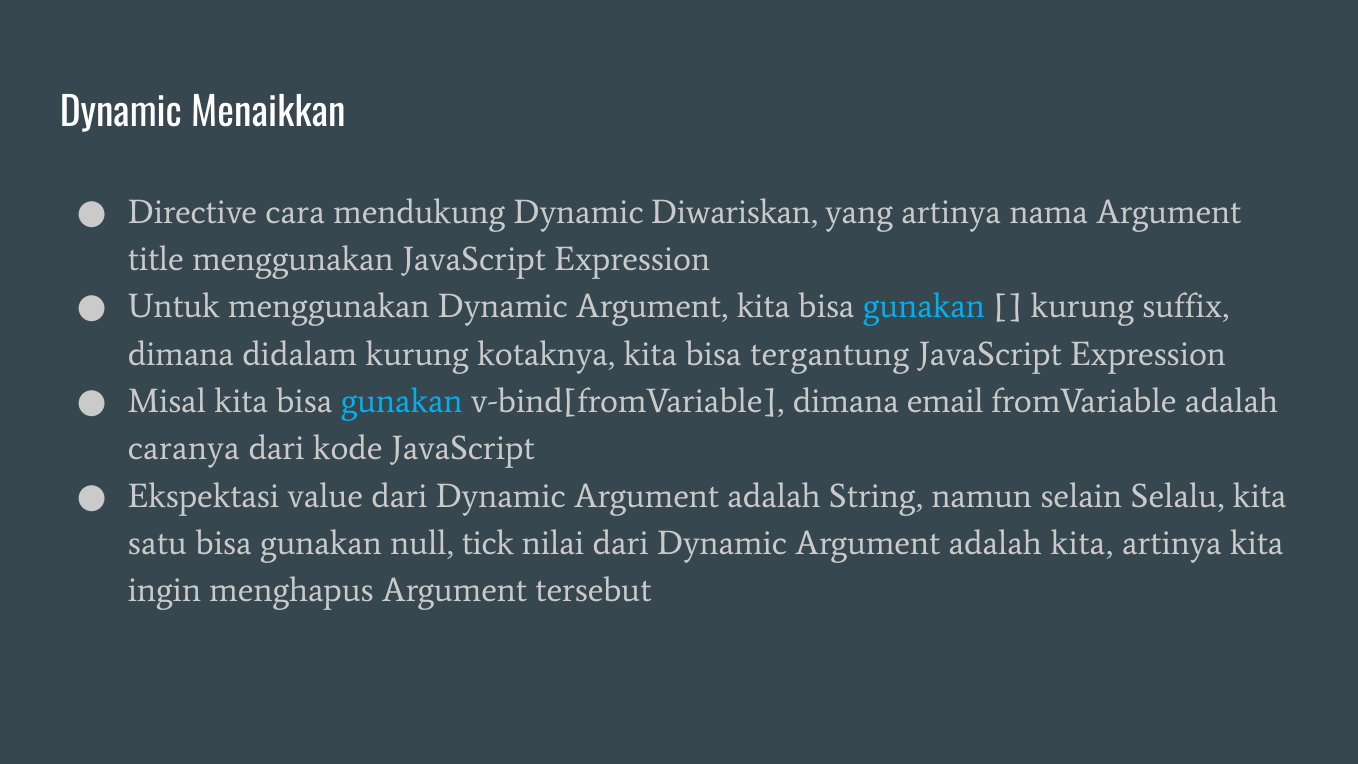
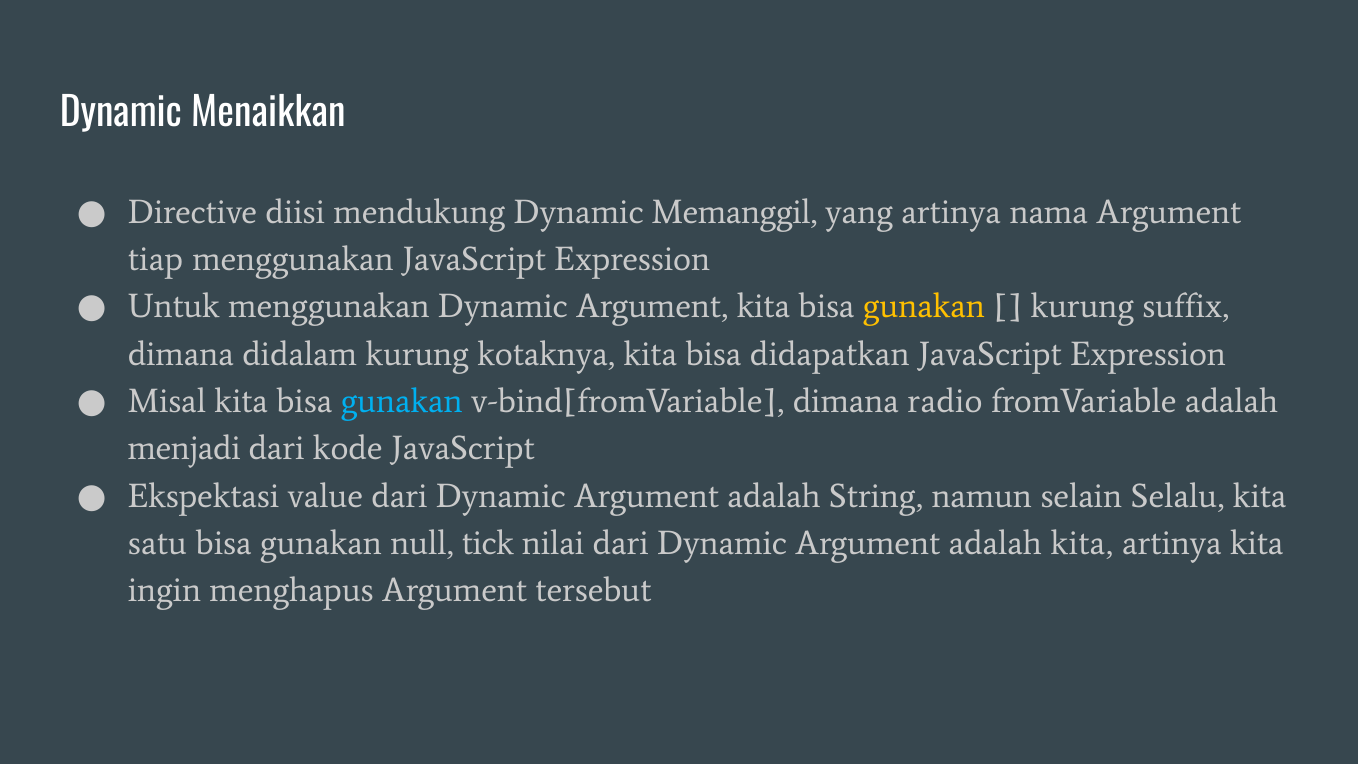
cara: cara -> diisi
Diwariskan: Diwariskan -> Memanggil
title: title -> tiap
gunakan at (924, 307) colour: light blue -> yellow
tergantung: tergantung -> didapatkan
email: email -> radio
caranya: caranya -> menjadi
